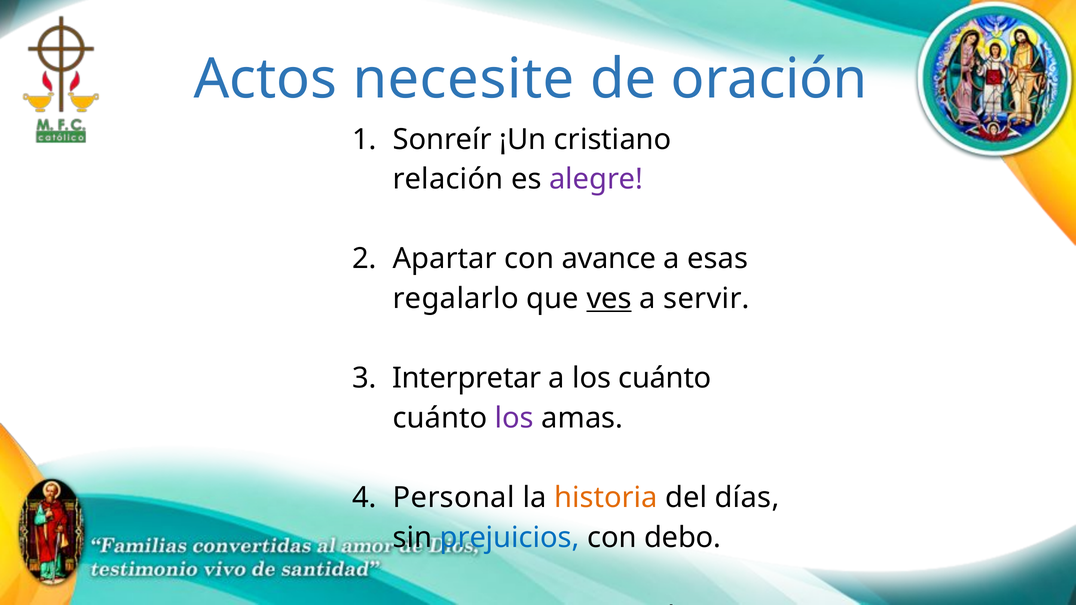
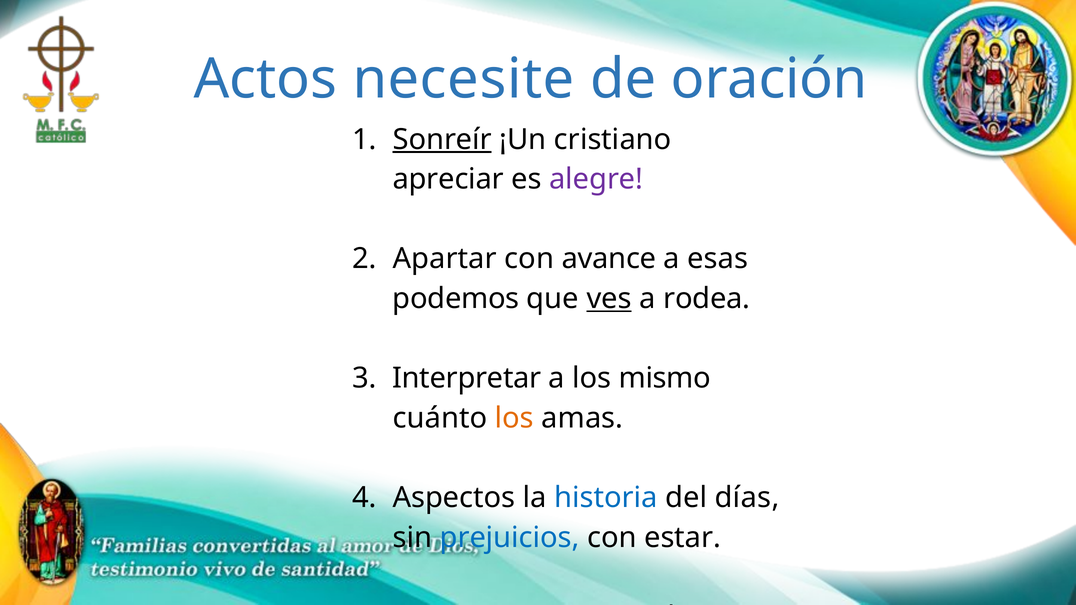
Sonreír underline: none -> present
relación: relación -> apreciar
regalarlo: regalarlo -> podemos
servir: servir -> rodea
los cuánto: cuánto -> mismo
los at (514, 418) colour: purple -> orange
Personal: Personal -> Aspectos
historia colour: orange -> blue
con debo: debo -> estar
